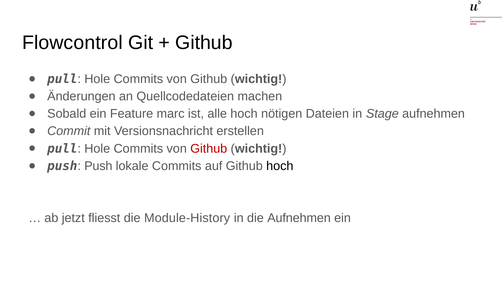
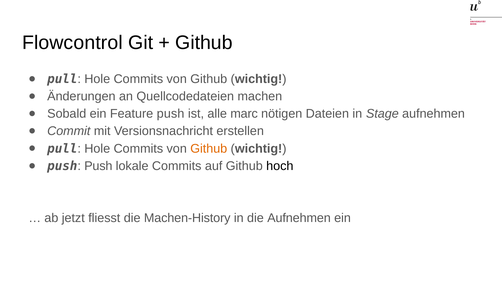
Feature marc: marc -> push
alle hoch: hoch -> marc
Github at (209, 148) colour: red -> orange
Module-History: Module-History -> Machen-History
